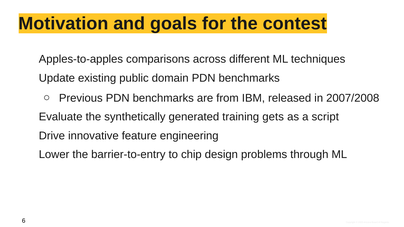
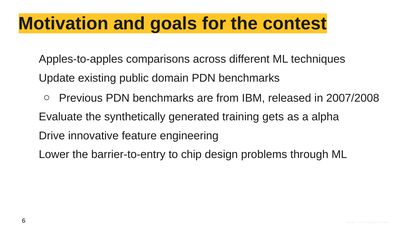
script: script -> alpha
